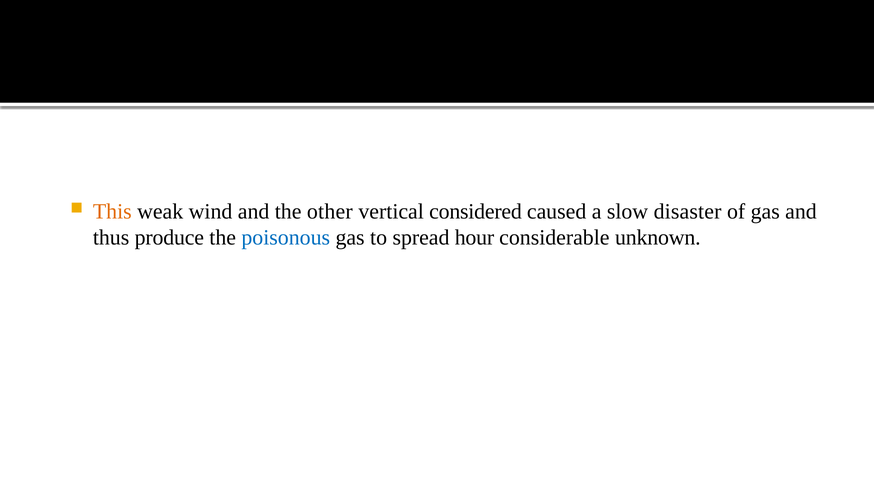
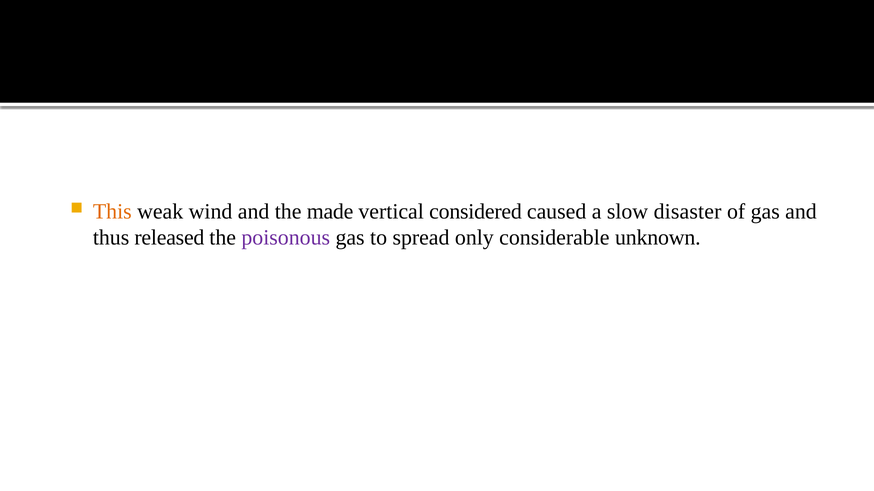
other: other -> made
produce: produce -> released
poisonous colour: blue -> purple
hour: hour -> only
